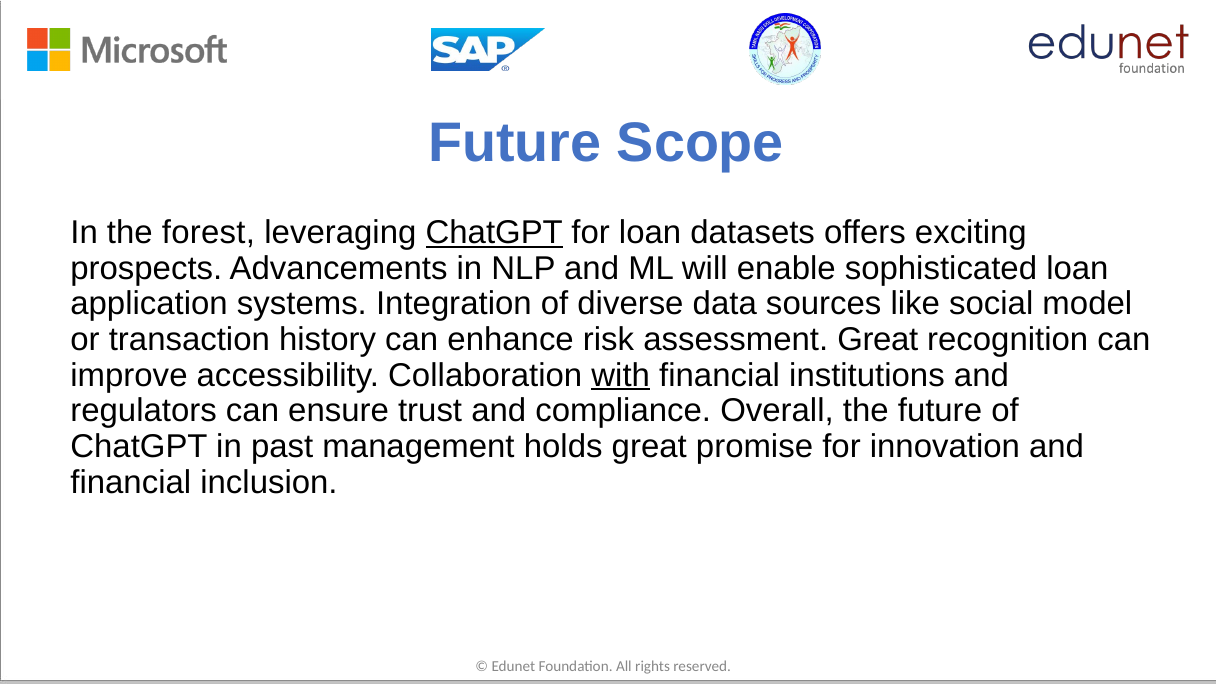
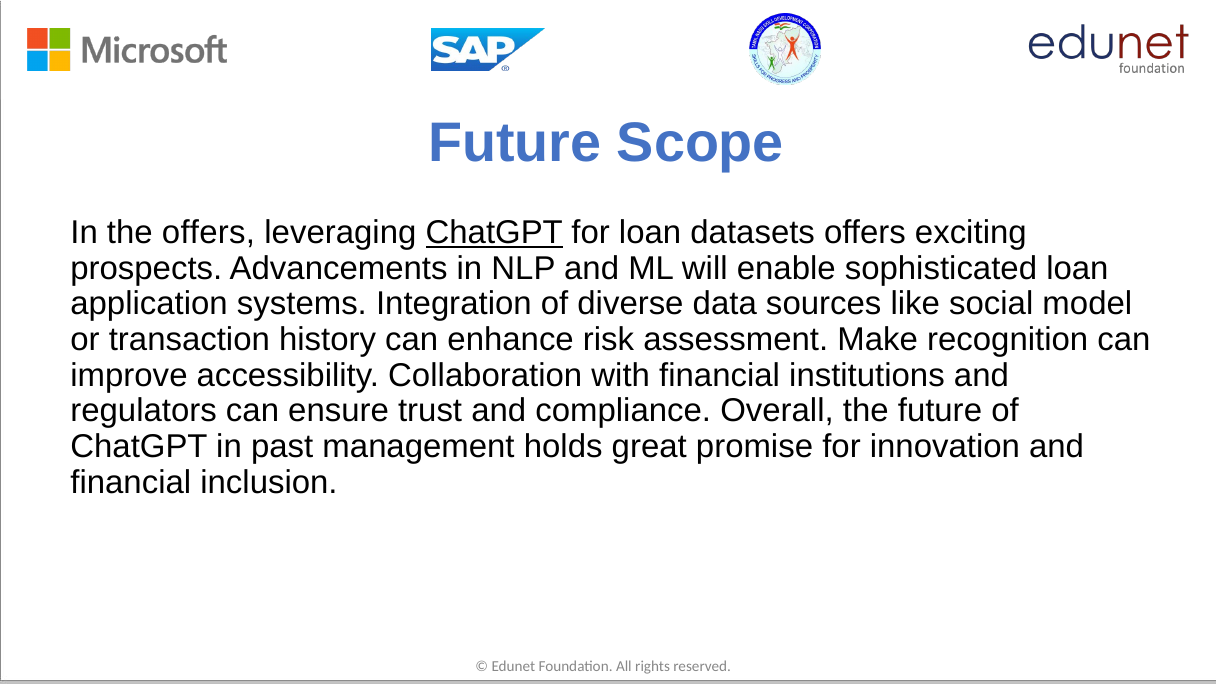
the forest: forest -> offers
assessment Great: Great -> Make
with underline: present -> none
